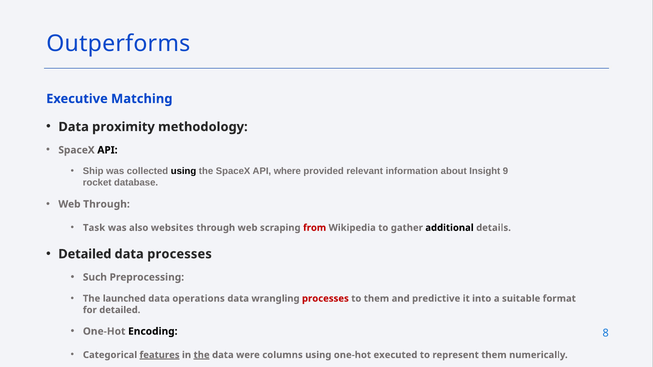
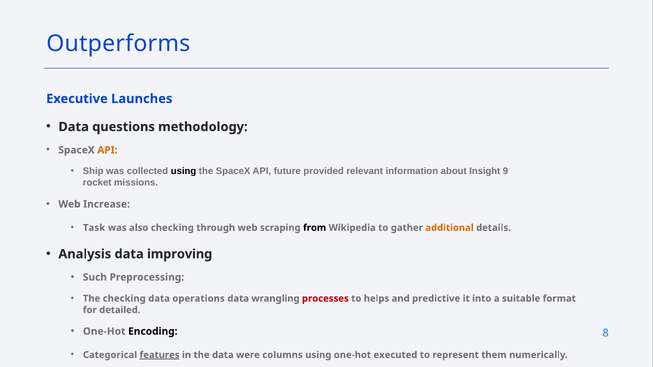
Matching: Matching -> Launches
proximity: proximity -> questions
API at (107, 150) colour: black -> orange
where: where -> future
database: database -> missions
Web Through: Through -> Increase
also websites: websites -> checking
from colour: red -> black
additional colour: black -> orange
Detailed at (85, 254): Detailed -> Analysis
data processes: processes -> improving
The launched: launched -> checking
to them: them -> helps
the at (202, 355) underline: present -> none
